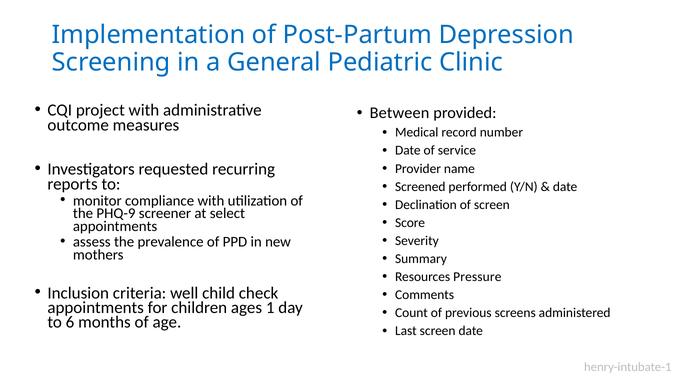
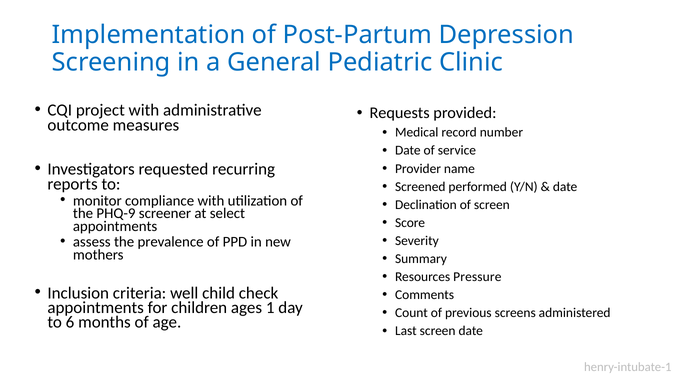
Between: Between -> Requests
